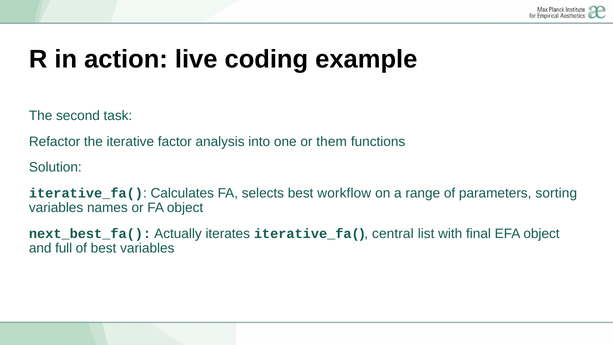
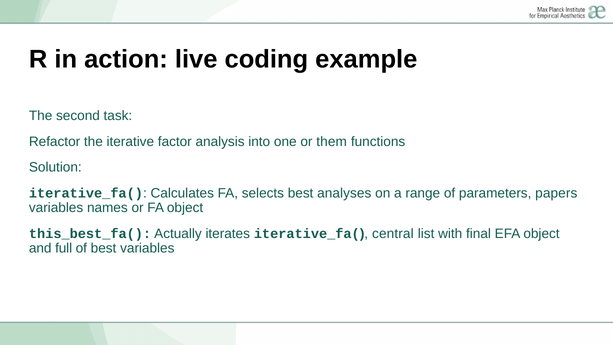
workflow: workflow -> analyses
sorting: sorting -> papers
next_best_fa(: next_best_fa( -> this_best_fa(
